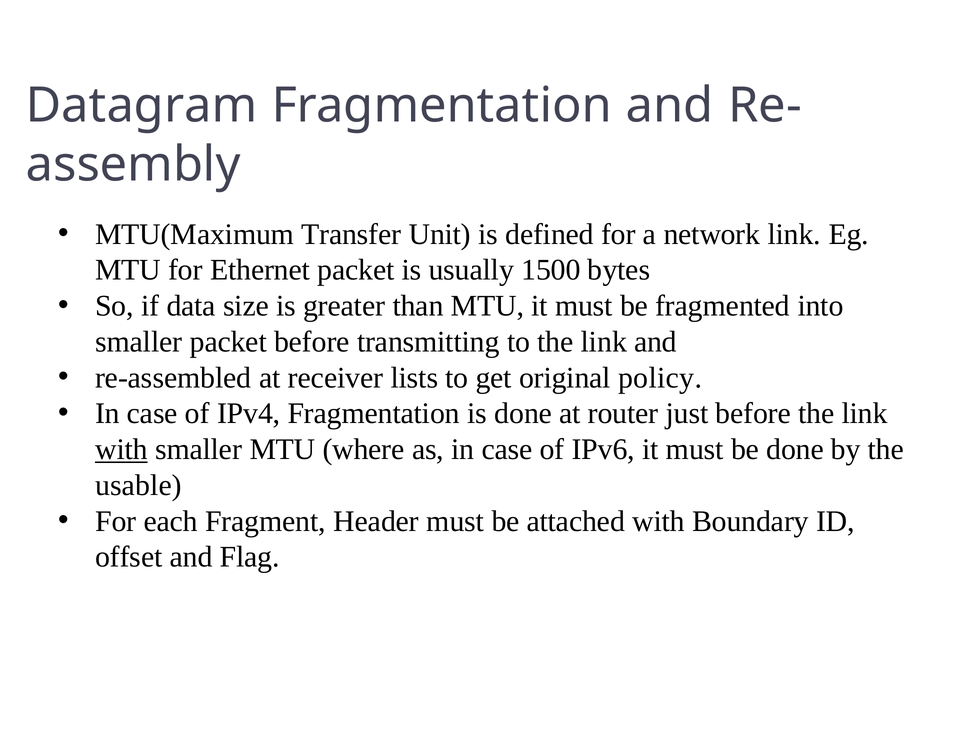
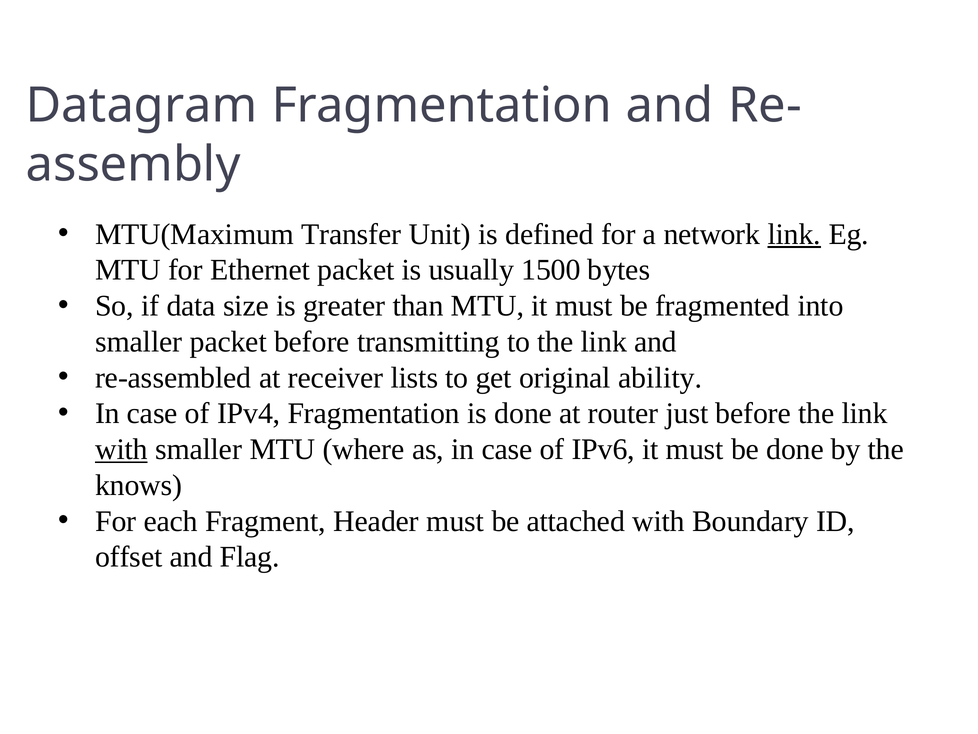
link at (794, 234) underline: none -> present
policy: policy -> ability
usable: usable -> knows
